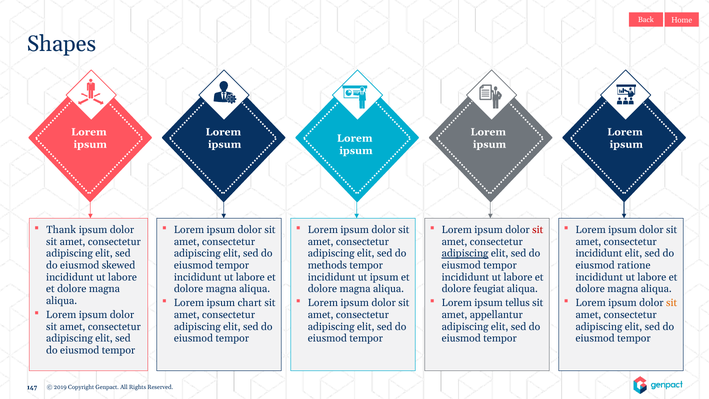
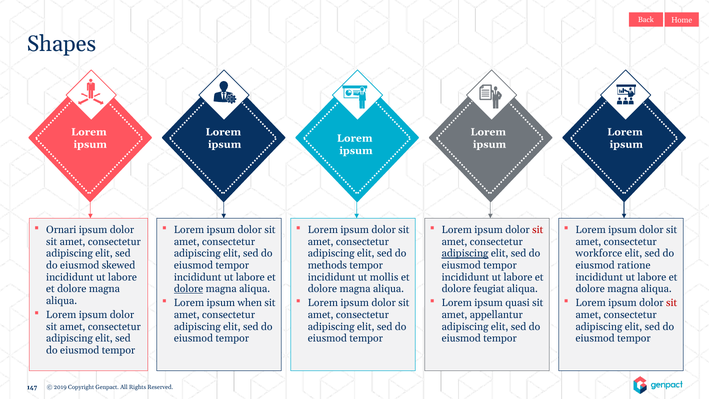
Thank: Thank -> Ornari
incididunt at (599, 253): incididunt -> workforce
ut ipsum: ipsum -> mollis
dolore at (189, 289) underline: none -> present
chart: chart -> when
tellus: tellus -> quasi
sit at (672, 303) colour: orange -> red
